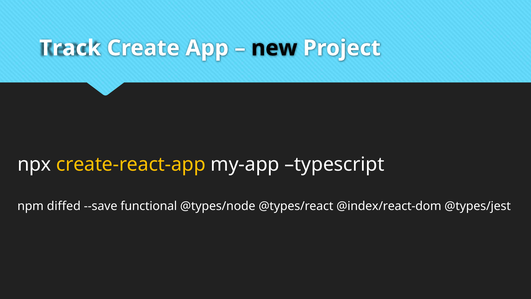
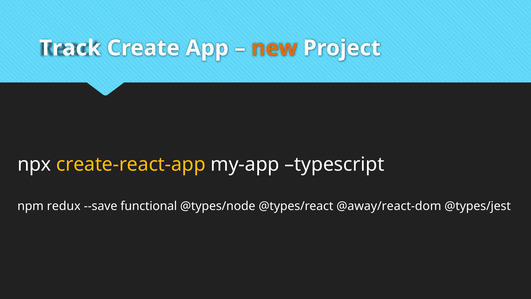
new colour: black -> orange
diffed: diffed -> redux
@index/react-dom: @index/react-dom -> @away/react-dom
